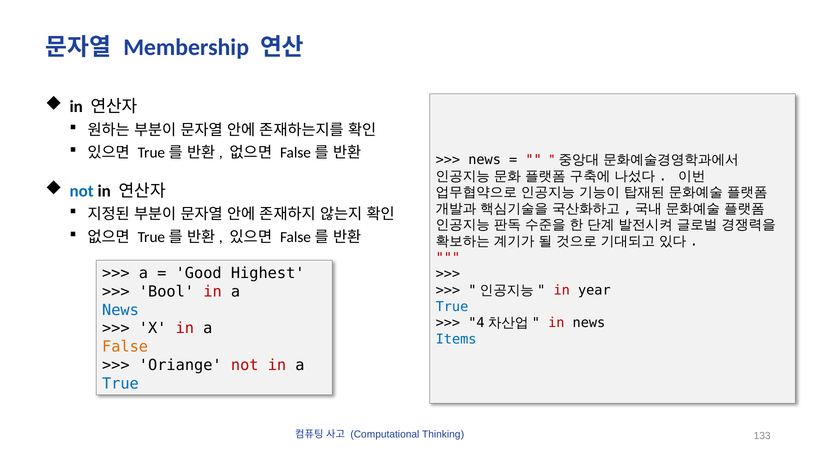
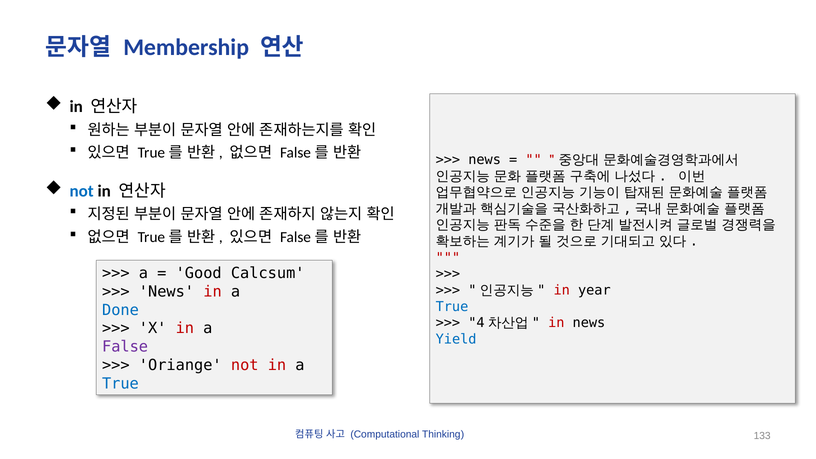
Highest: Highest -> Calcsum
Bool at (166, 292): Bool -> News
News at (120, 310): News -> Done
Items: Items -> Yield
False colour: orange -> purple
